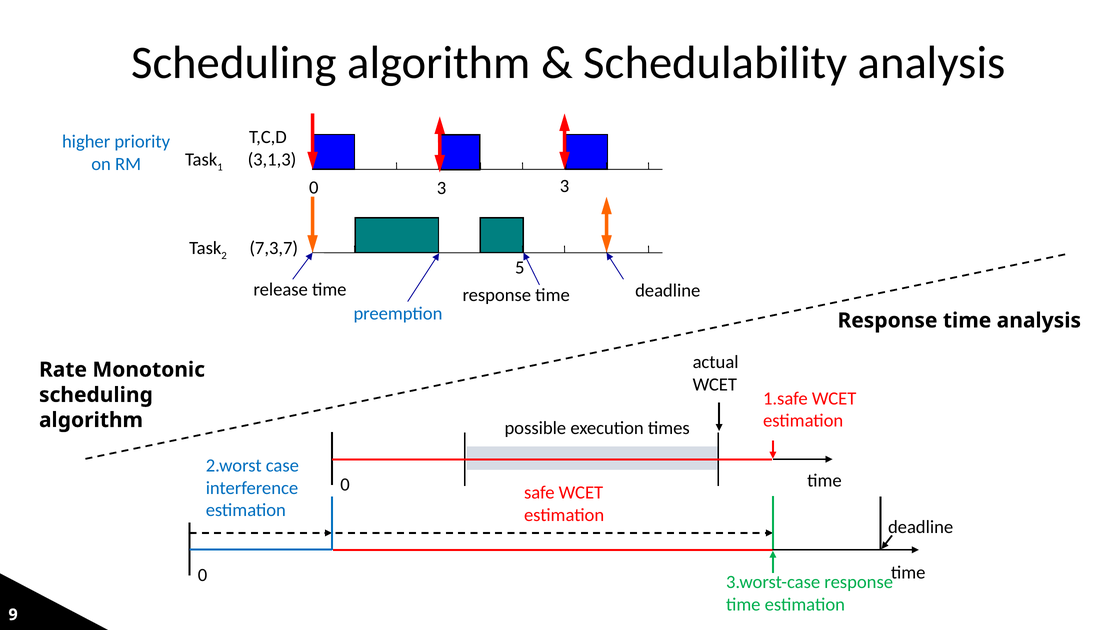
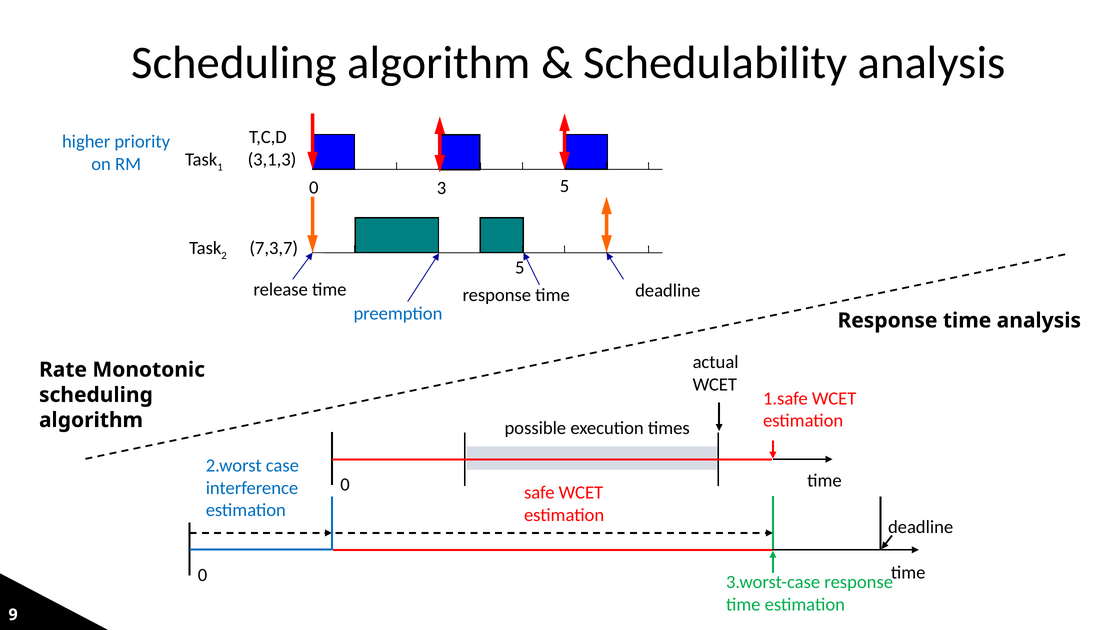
3 3: 3 -> 5
